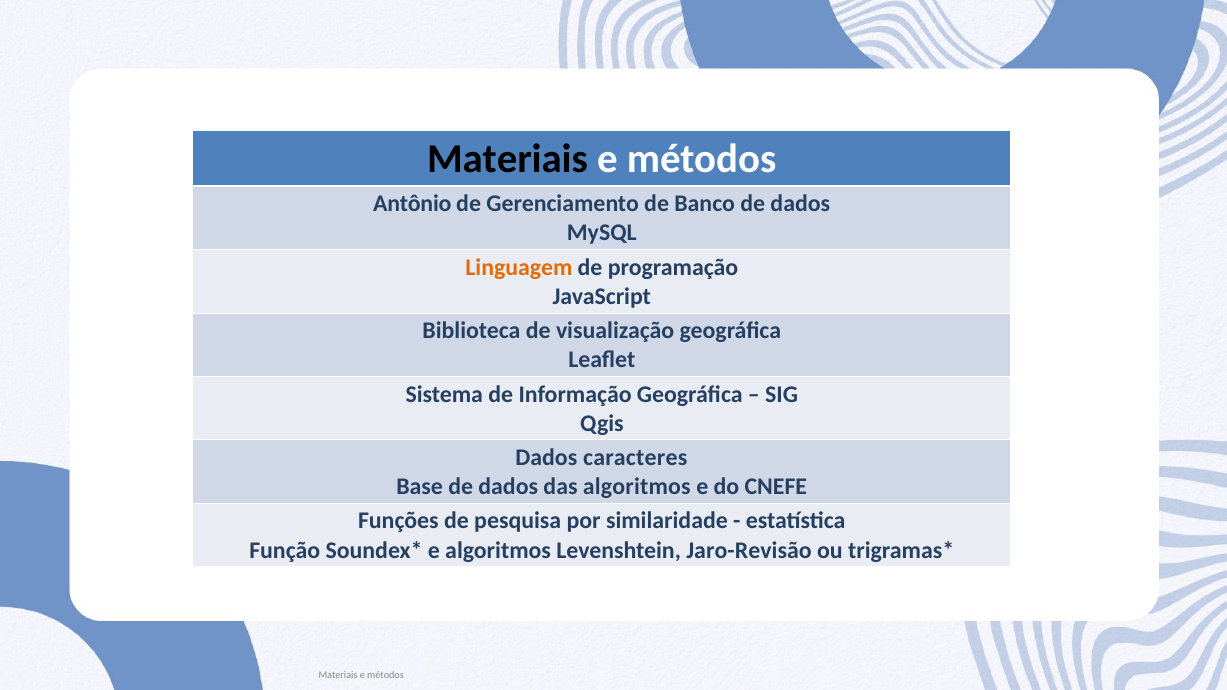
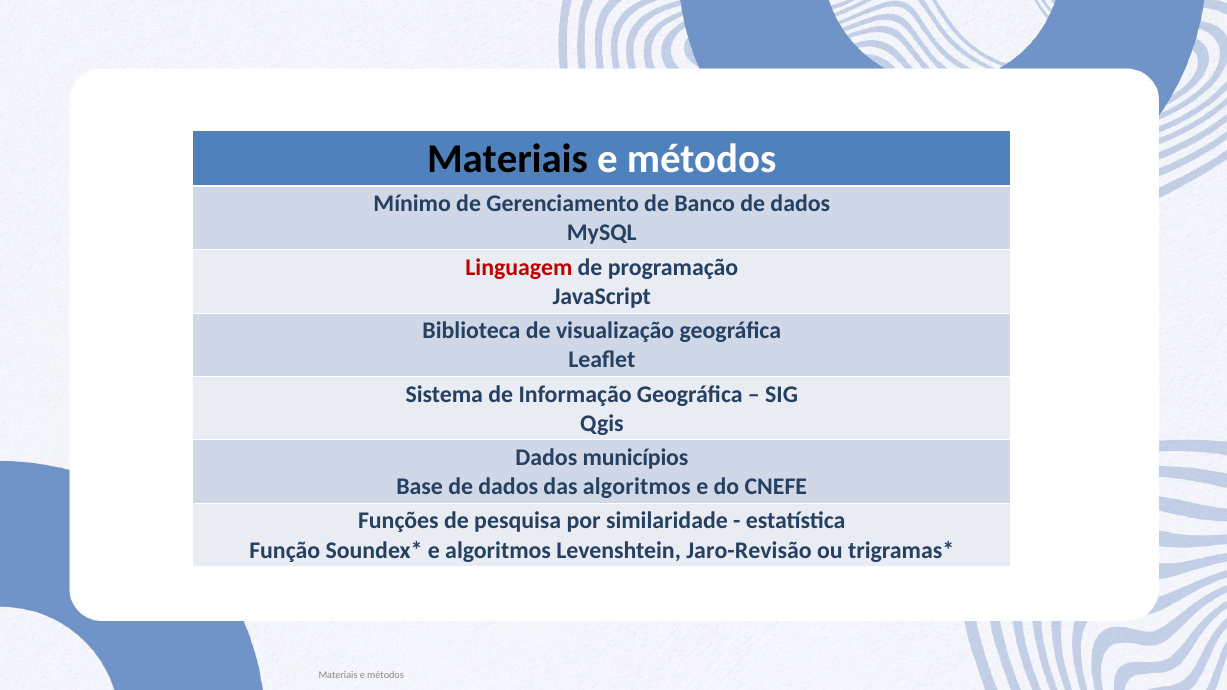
Antônio: Antônio -> Mínimo
Linguagem colour: orange -> red
caracteres: caracteres -> municípios
